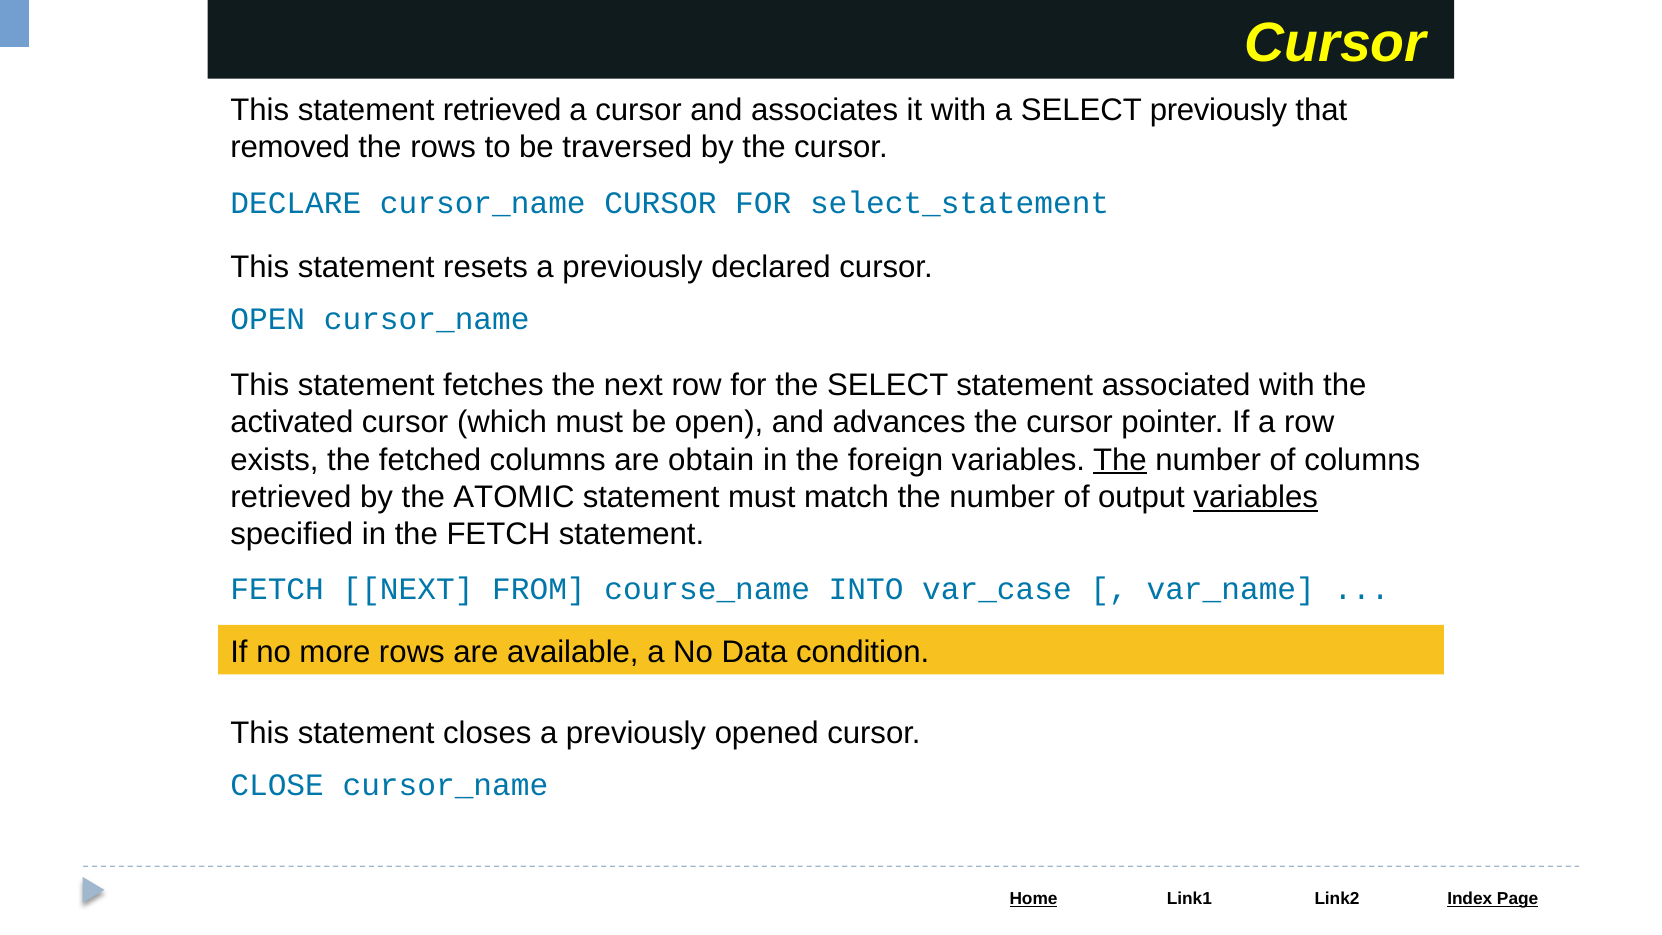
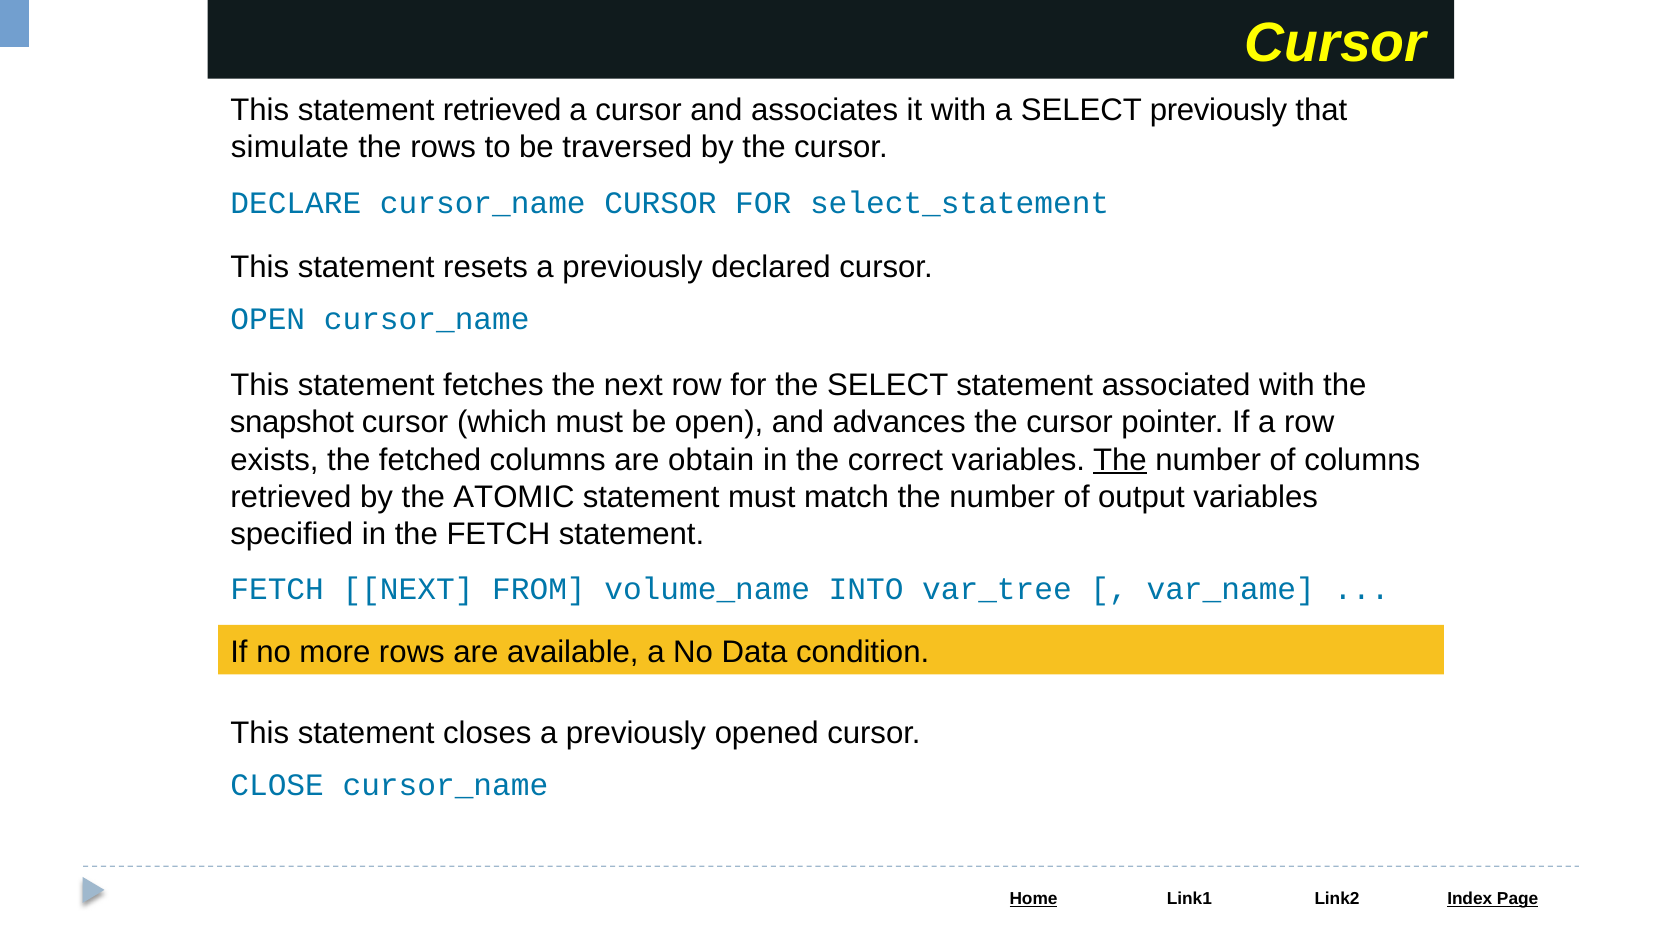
removed: removed -> simulate
activated: activated -> snapshot
foreign: foreign -> correct
variables at (1256, 497) underline: present -> none
course_name: course_name -> volume_name
var_case: var_case -> var_tree
